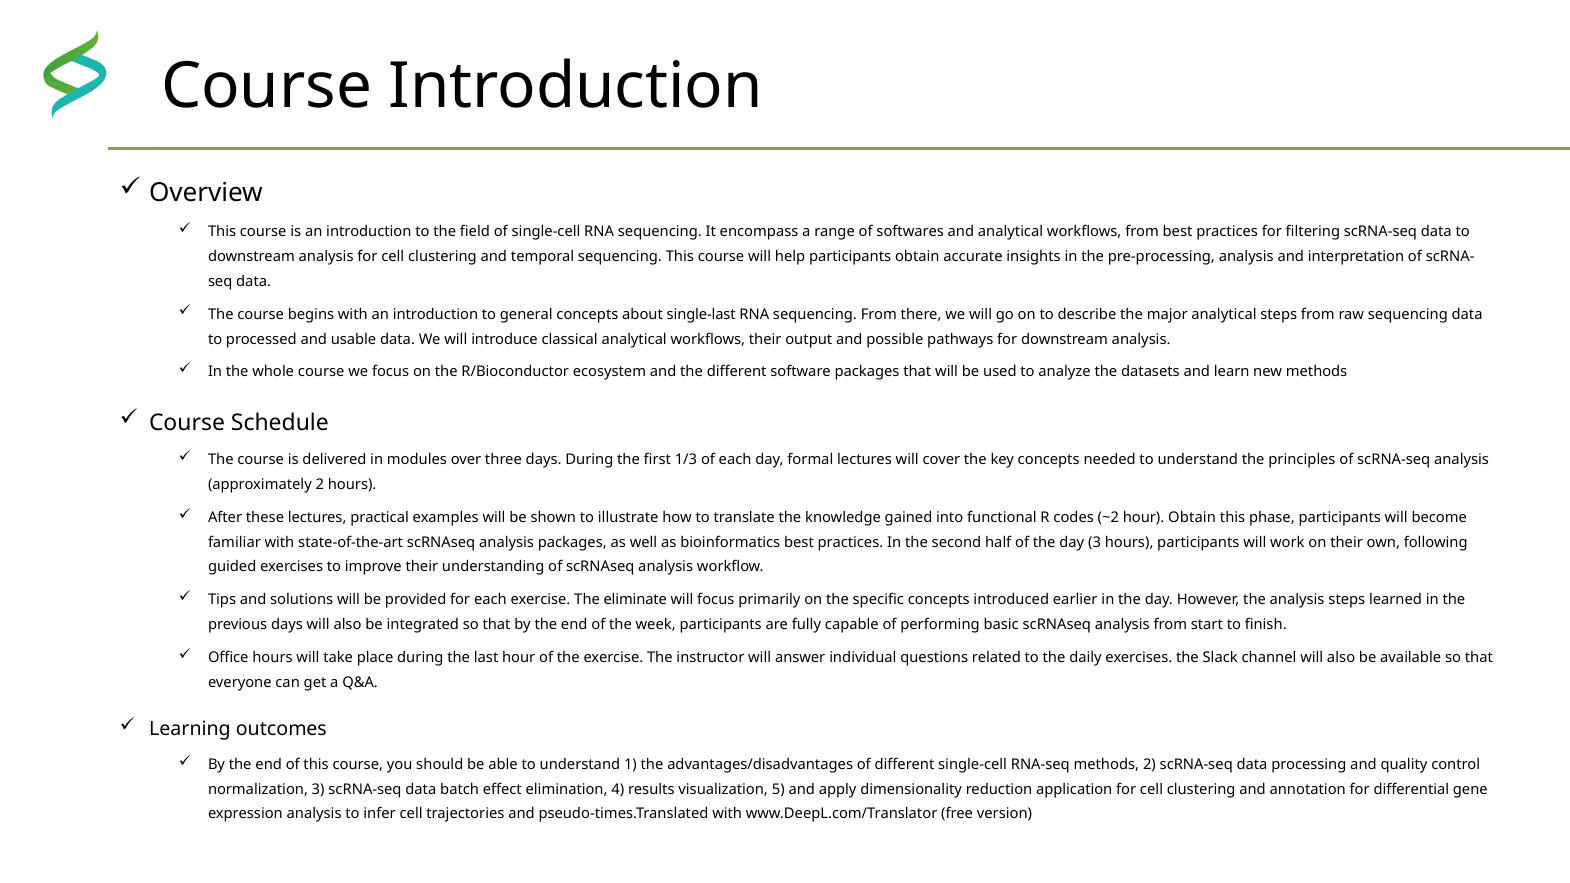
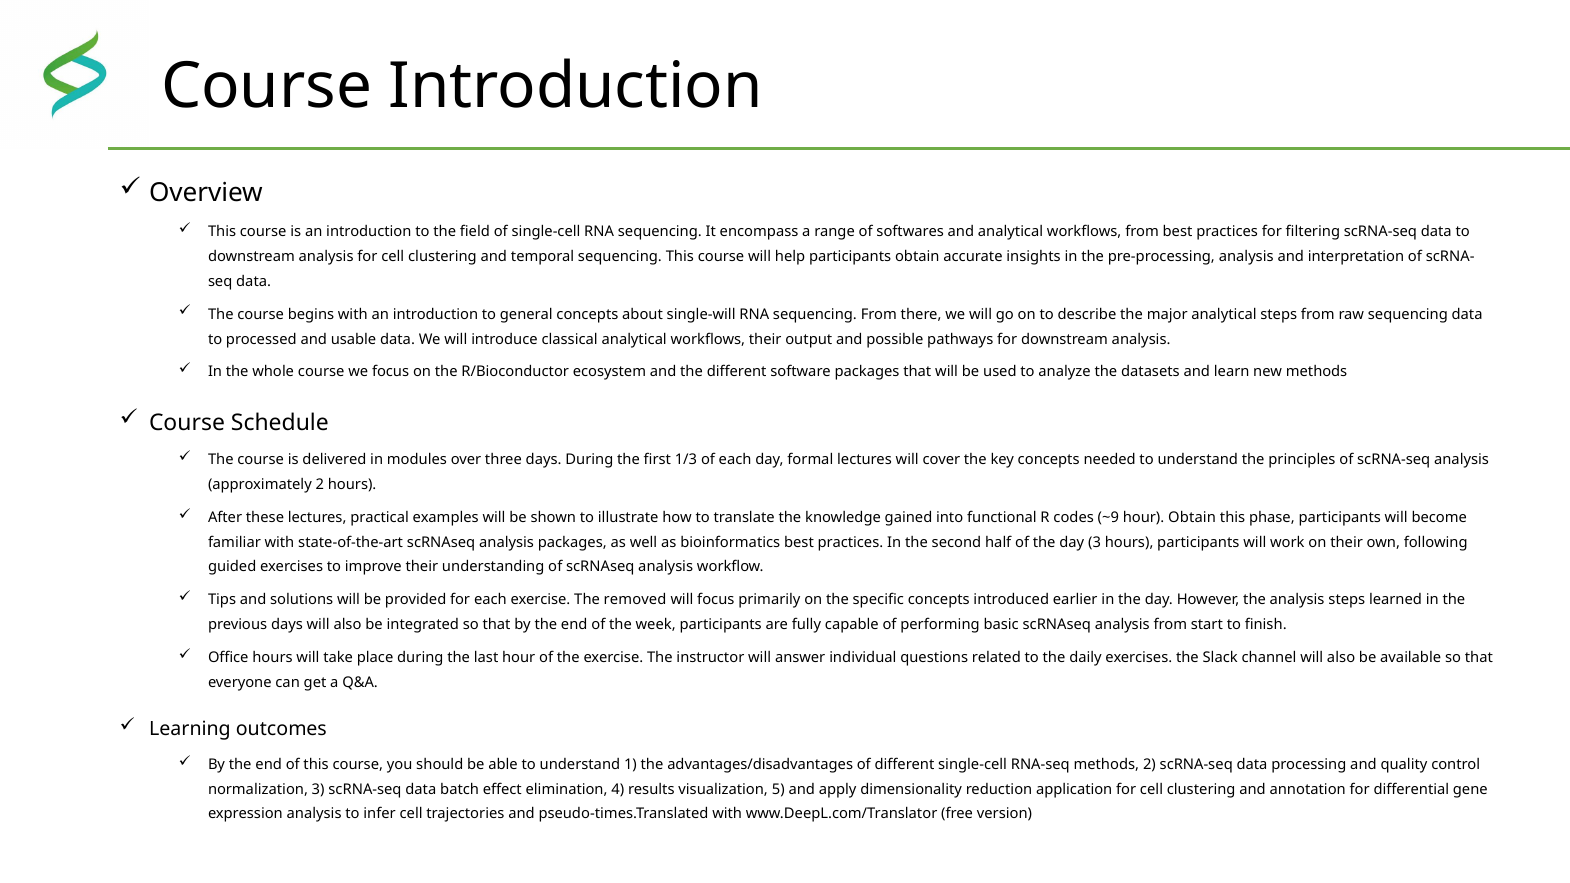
single-last: single-last -> single-will
~2: ~2 -> ~9
eliminate: eliminate -> removed
